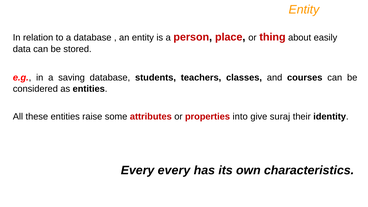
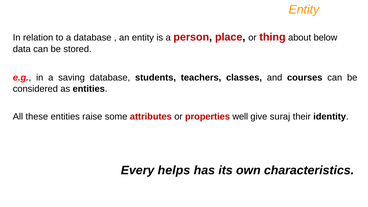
easily: easily -> below
into: into -> well
Every every: every -> helps
